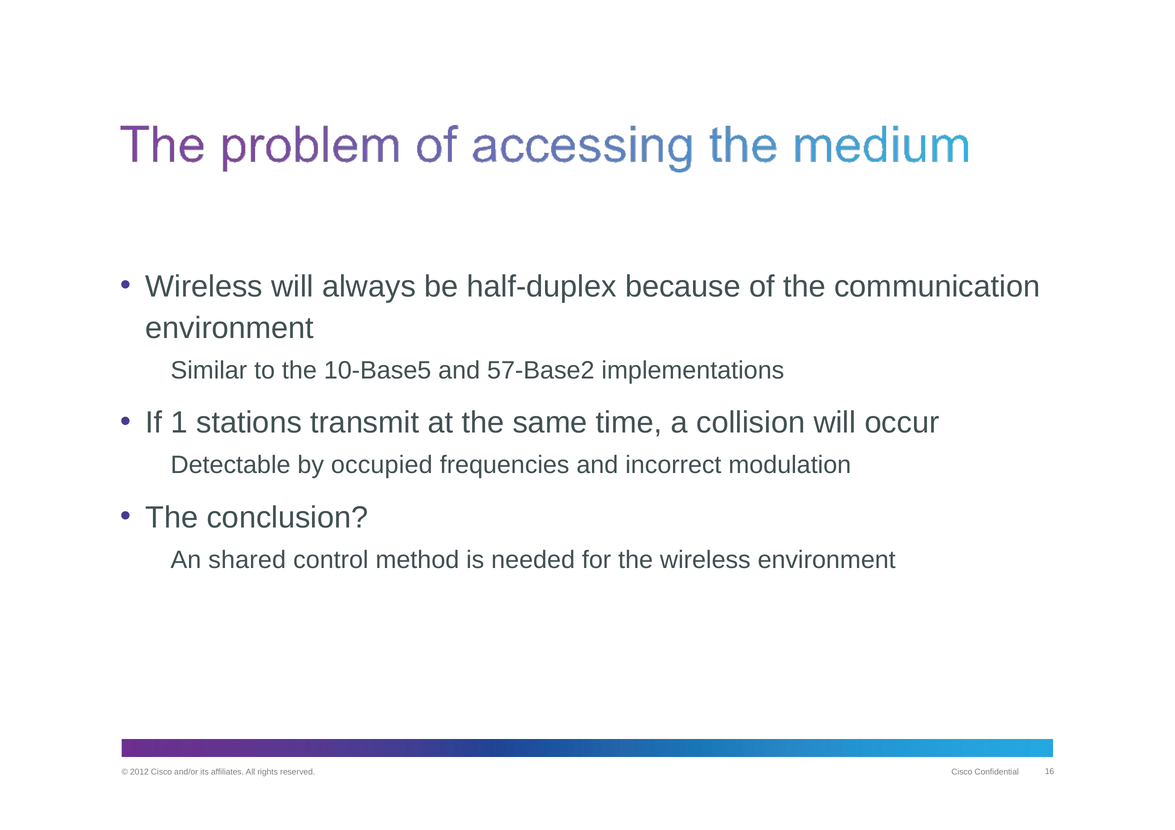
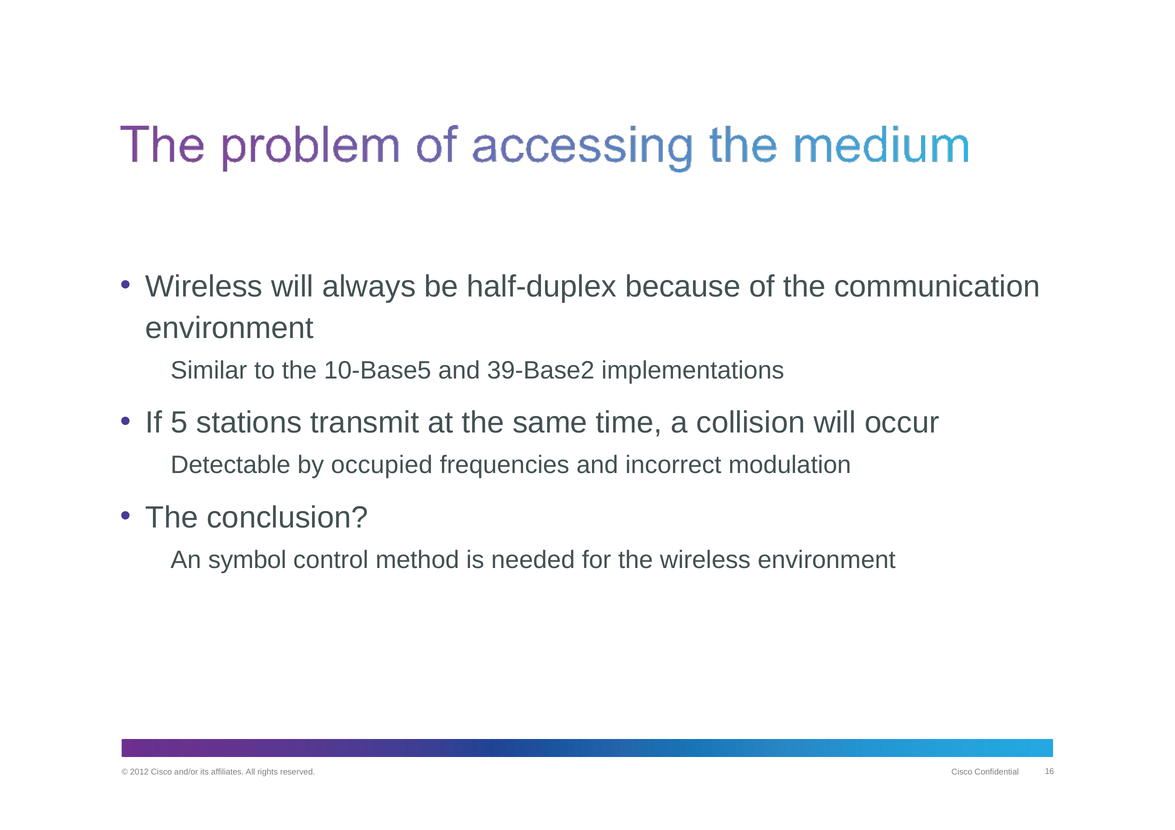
57-Base2: 57-Base2 -> 39-Base2
1: 1 -> 5
shared: shared -> symbol
